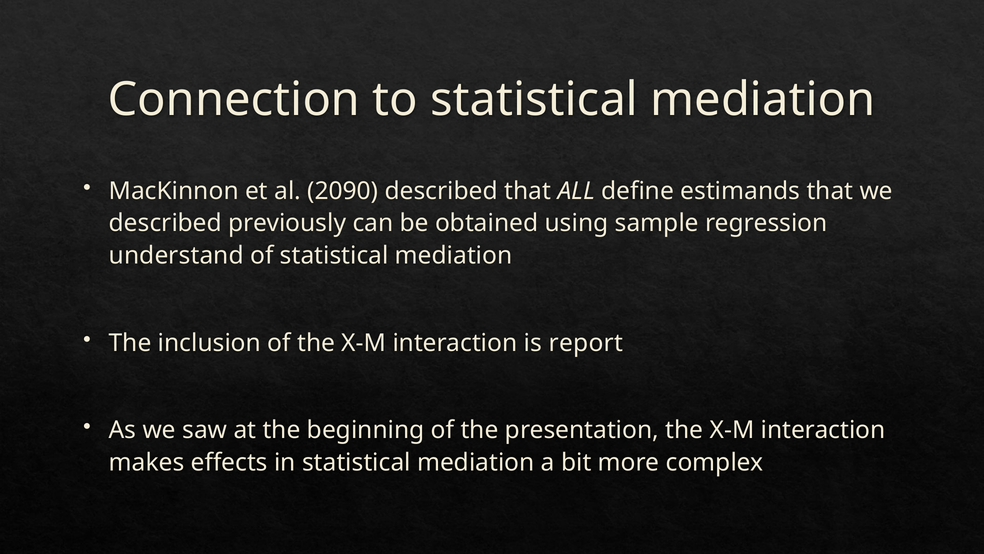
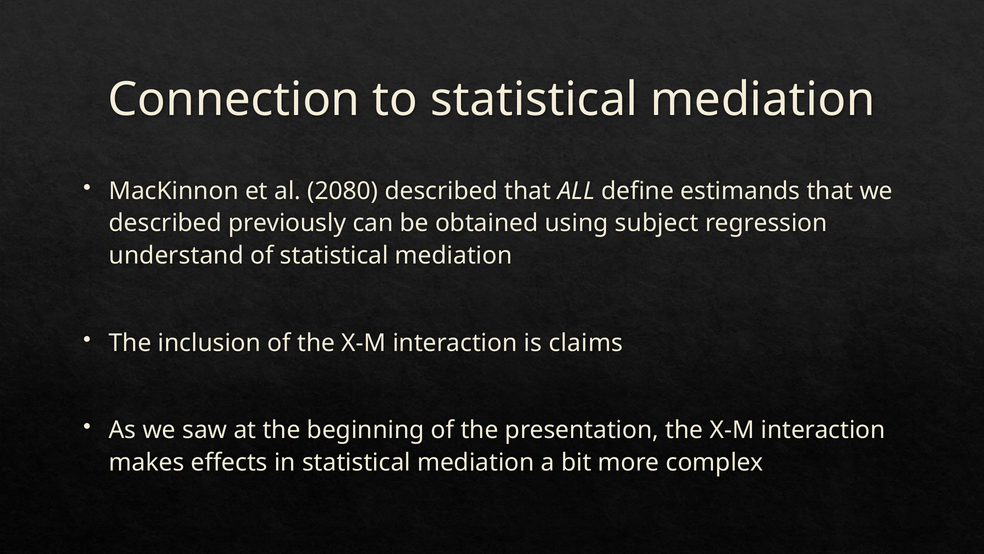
2090: 2090 -> 2080
sample: sample -> subject
report: report -> claims
